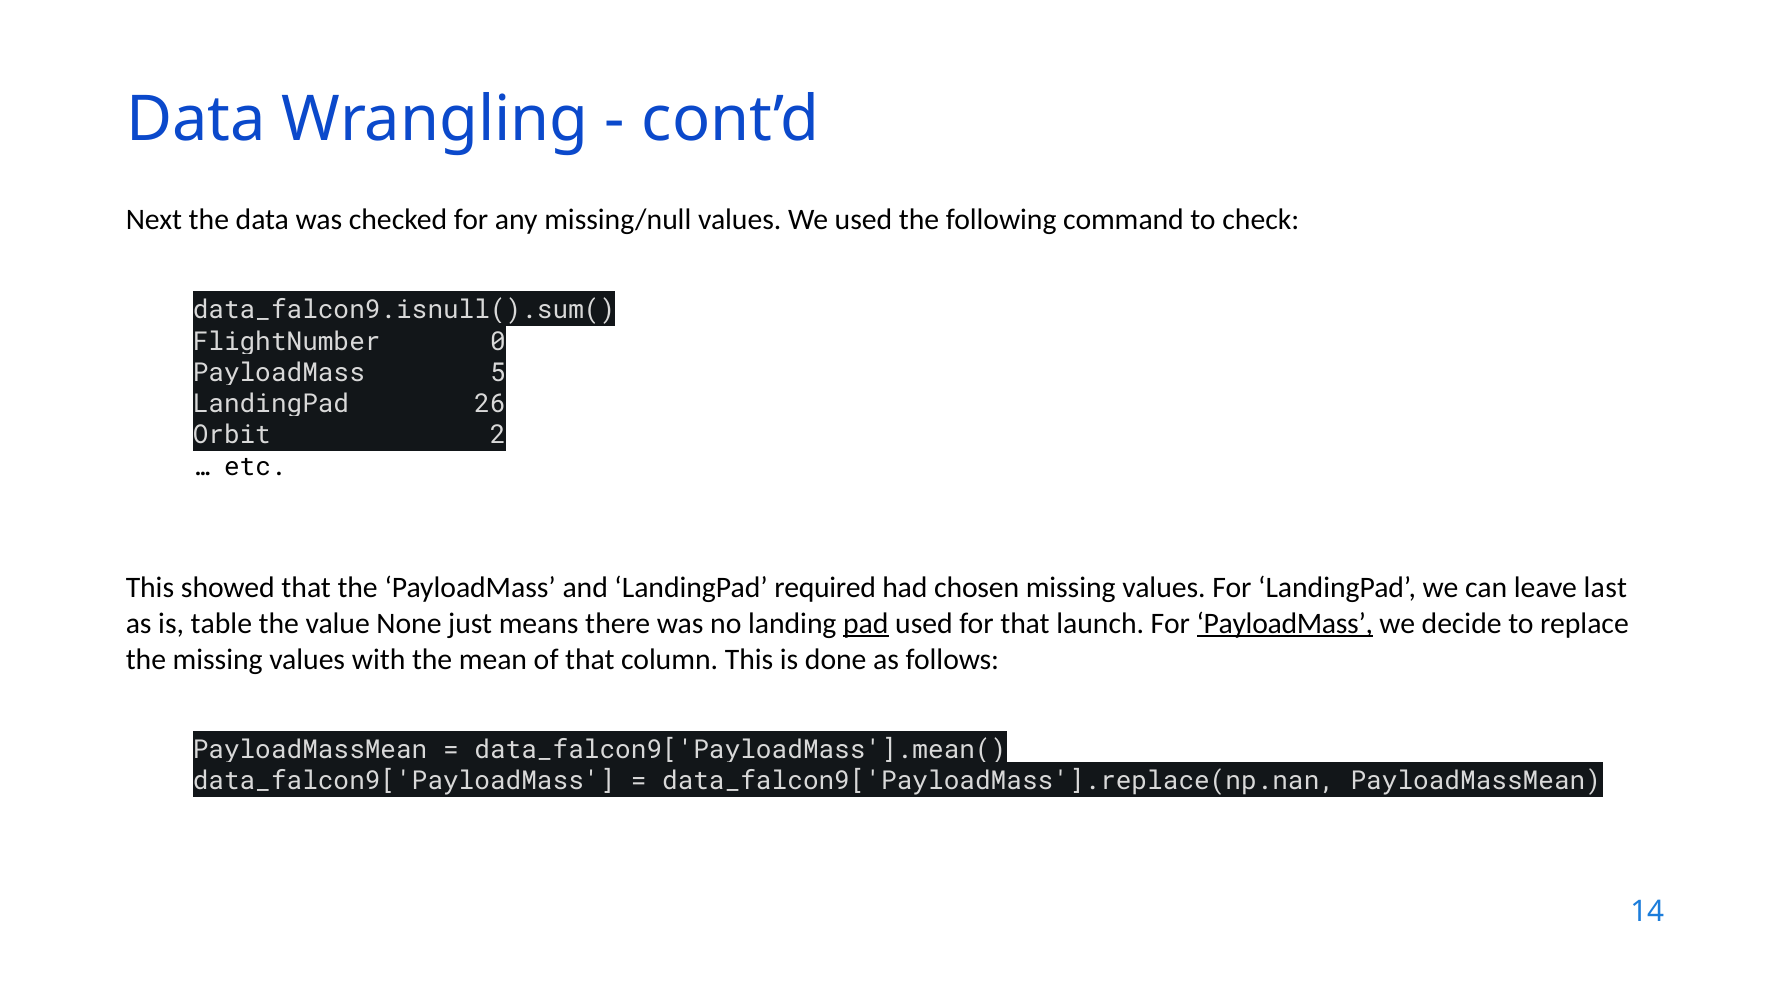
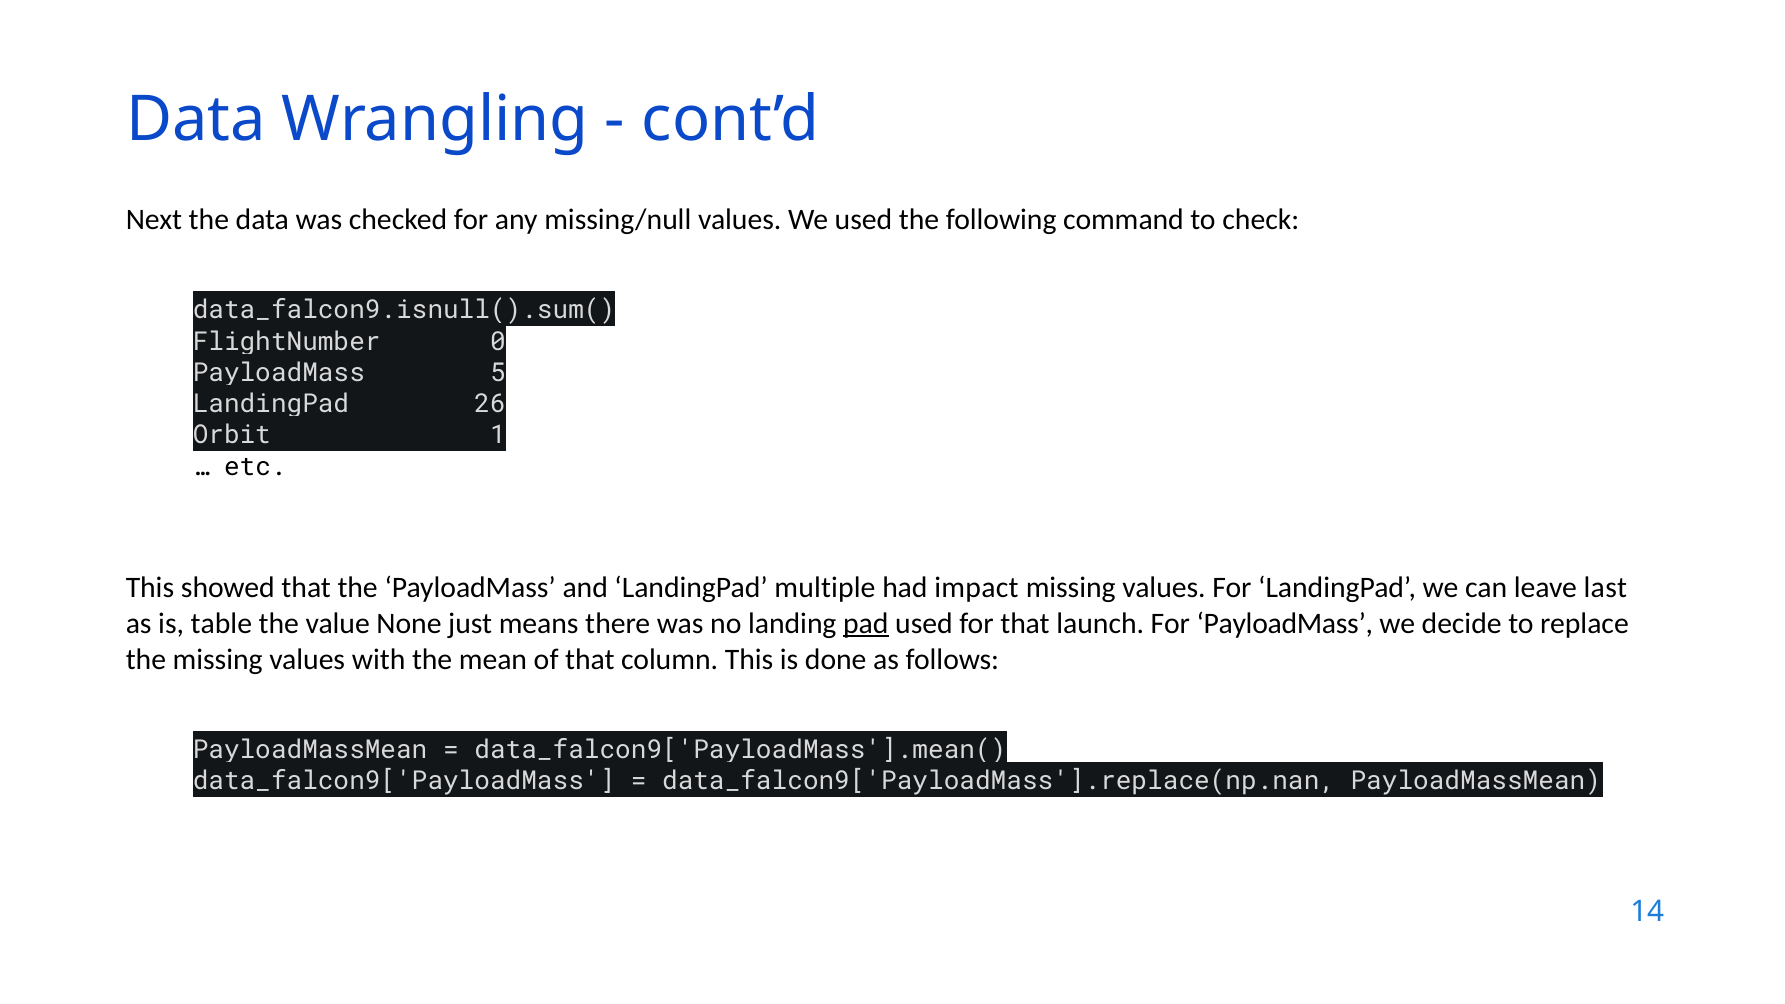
2: 2 -> 1
required: required -> multiple
chosen: chosen -> impact
PayloadMass at (1285, 624) underline: present -> none
